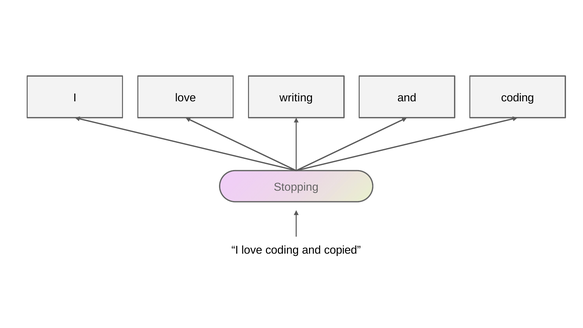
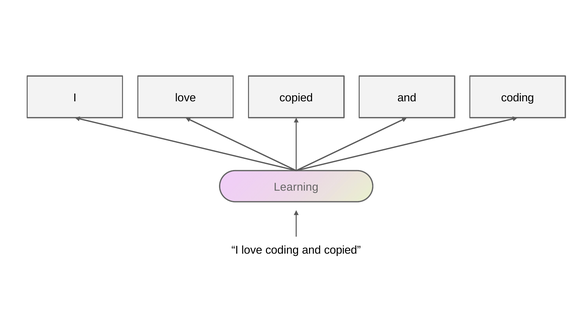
love writing: writing -> copied
Stopping: Stopping -> Learning
